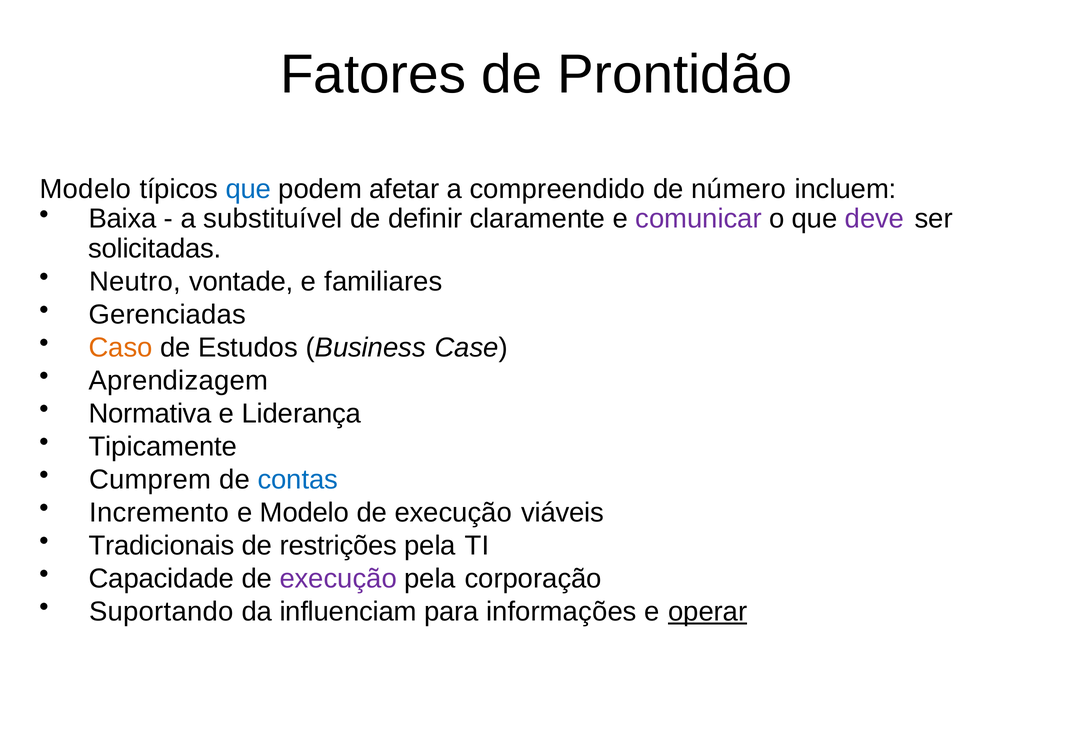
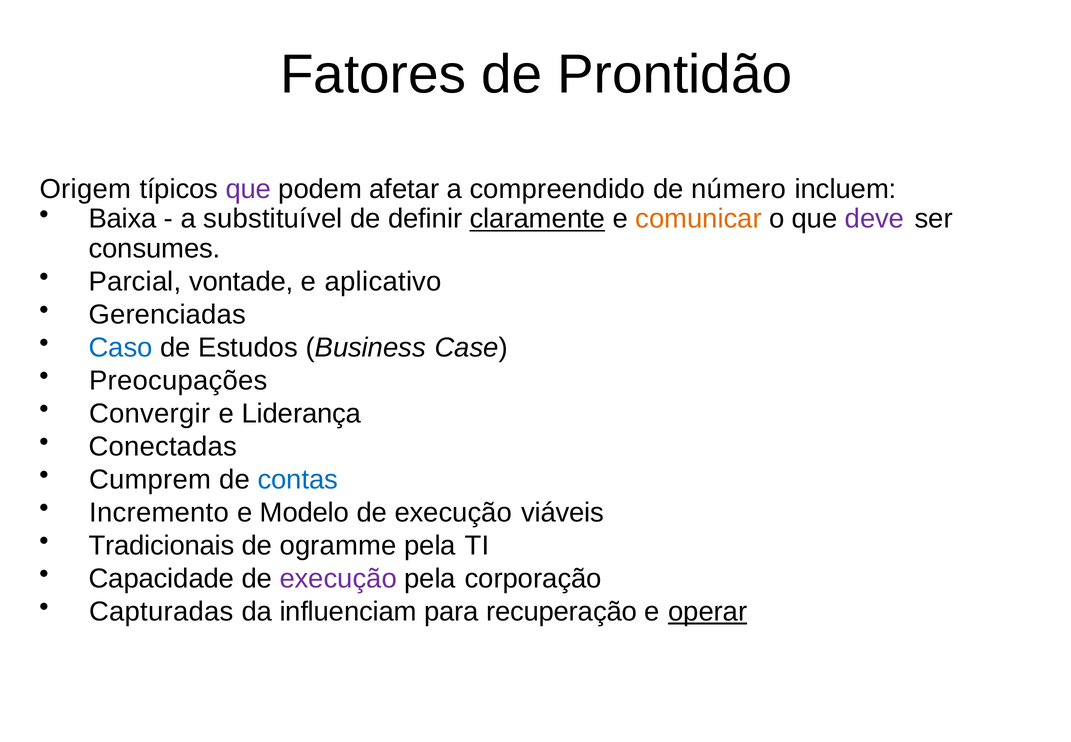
Modelo at (85, 189): Modelo -> Origem
que at (248, 189) colour: blue -> purple
claramente underline: none -> present
comunicar colour: purple -> orange
solicitadas: solicitadas -> consumes
Neutro: Neutro -> Parcial
familiares: familiares -> aplicativo
Caso colour: orange -> blue
Aprendizagem: Aprendizagem -> Preocupações
Normativa: Normativa -> Convergir
Tipicamente: Tipicamente -> Conectadas
restrições: restrições -> ogramme
Suportando: Suportando -> Capturadas
informações: informações -> recuperação
